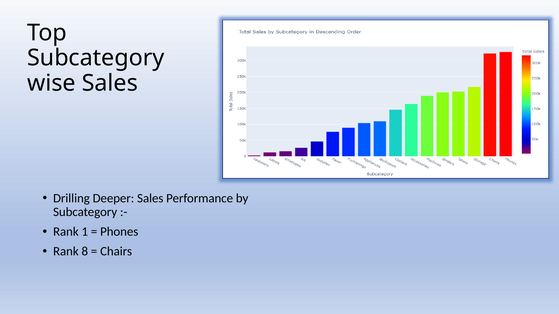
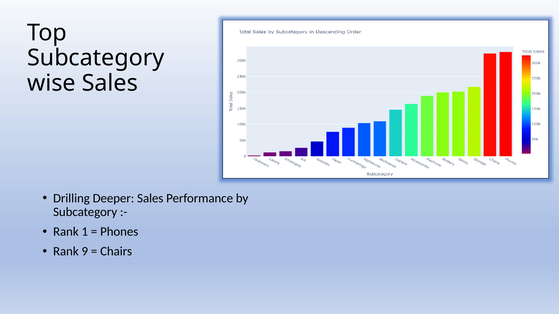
8: 8 -> 9
